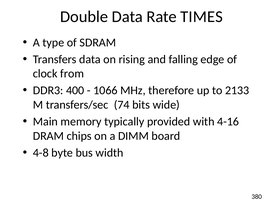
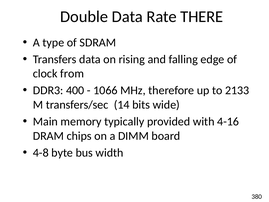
TIMES: TIMES -> THERE
74: 74 -> 14
